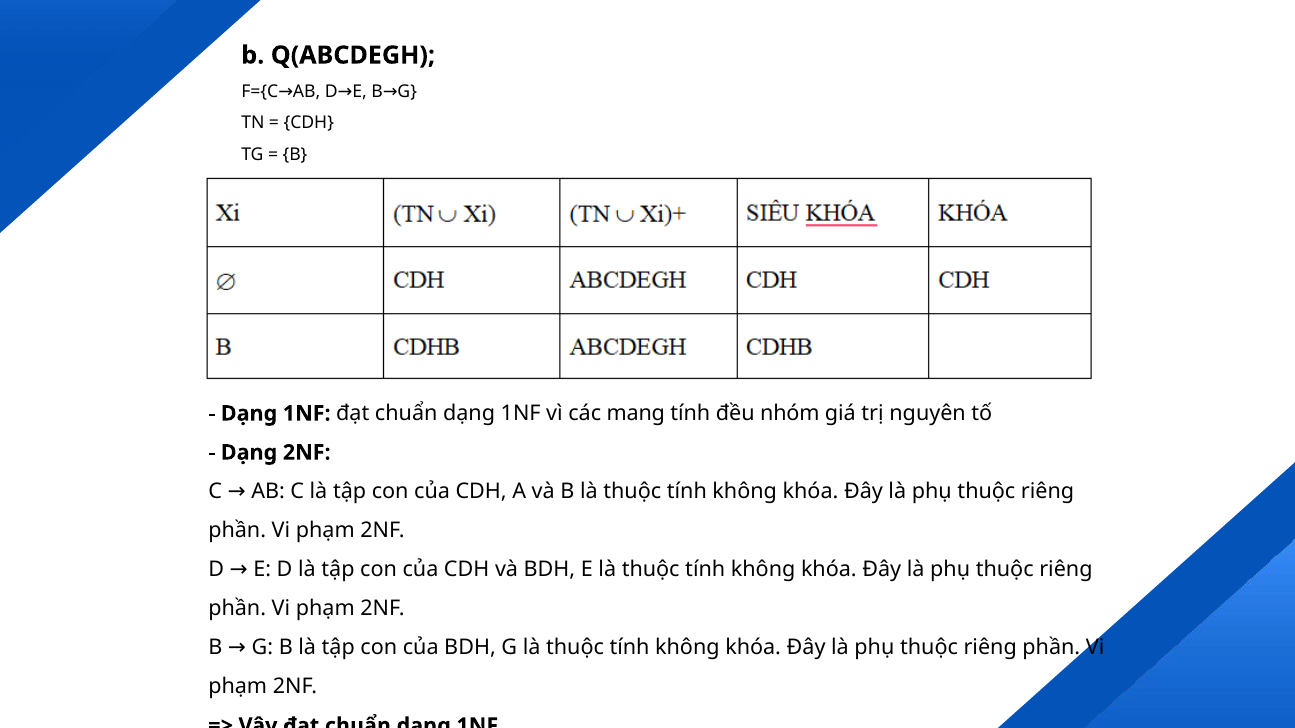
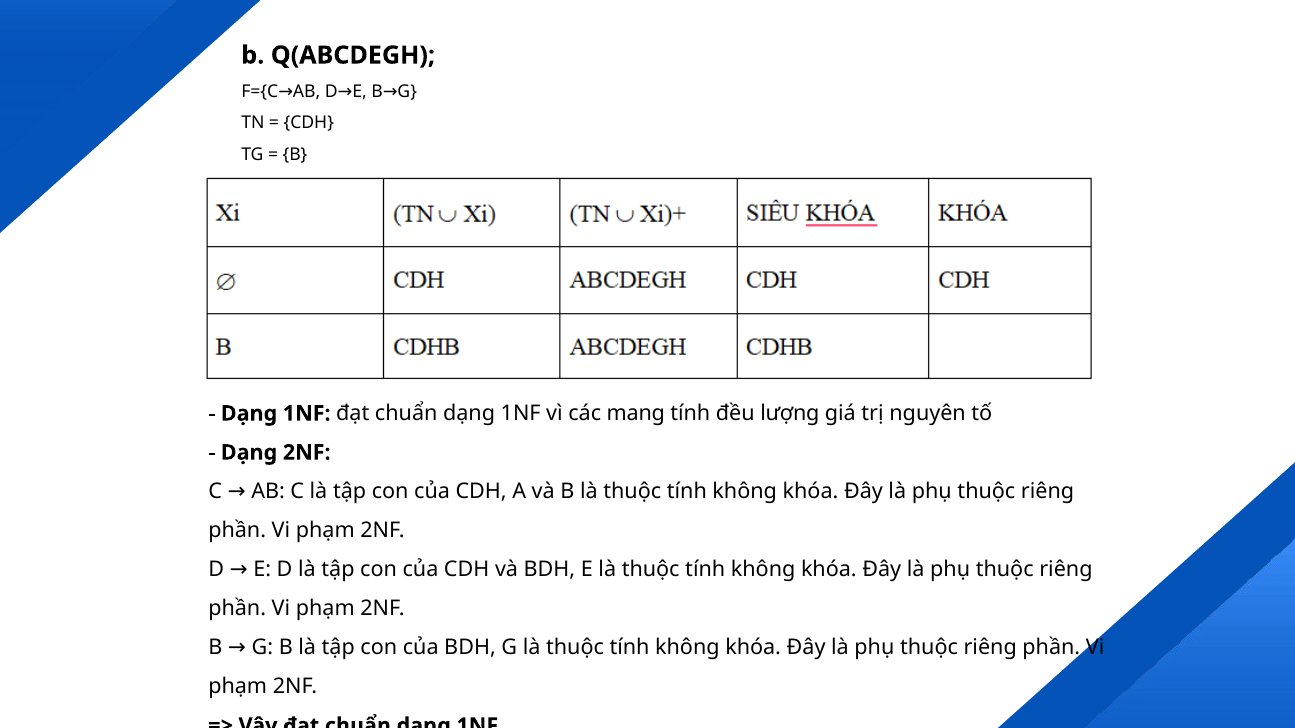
nhóm: nhóm -> lượng
